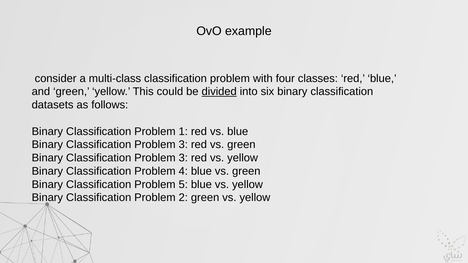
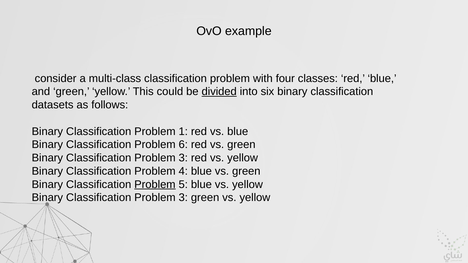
3 at (183, 145): 3 -> 6
Problem at (155, 185) underline: none -> present
2 at (183, 198): 2 -> 3
